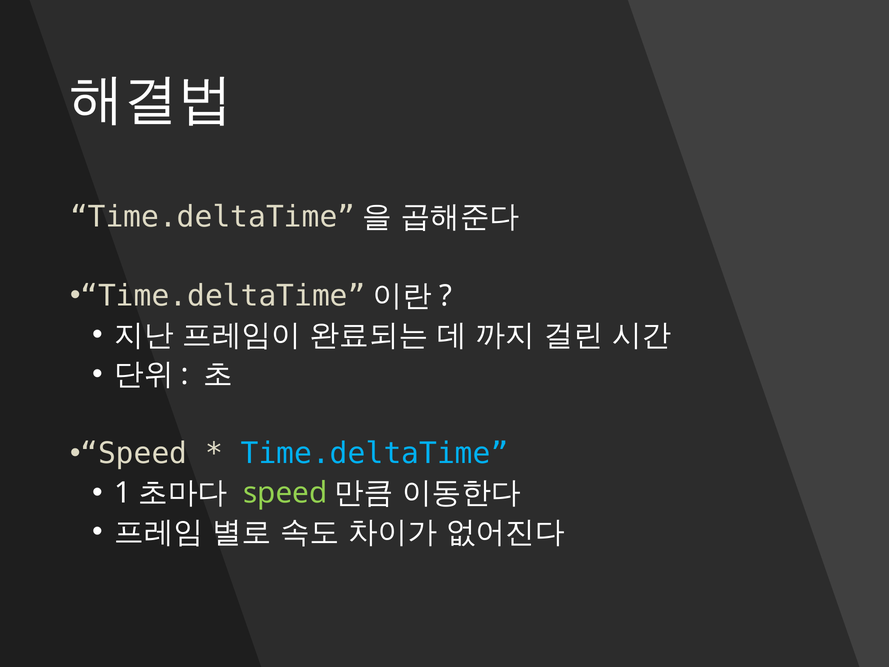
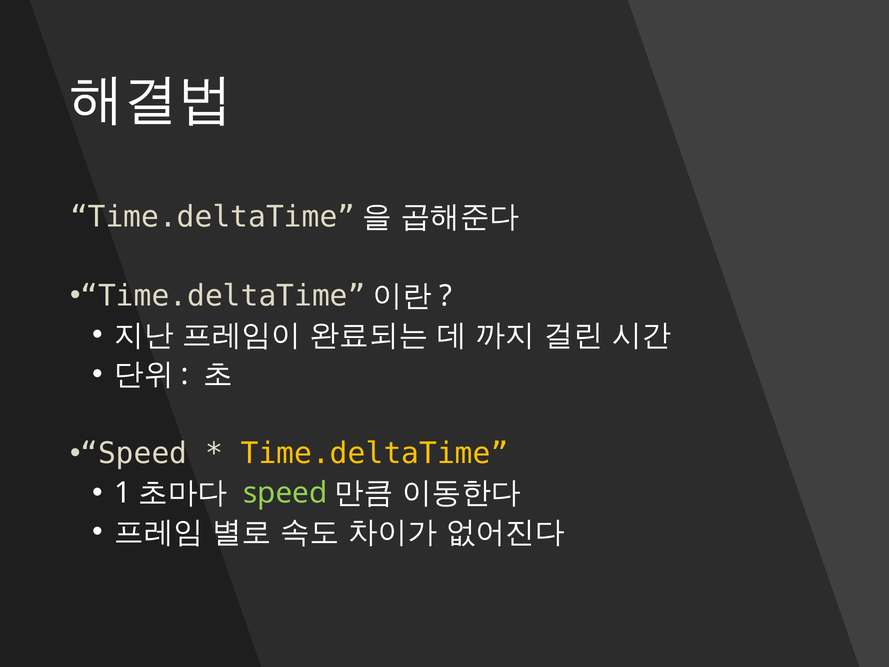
Time.deltaTime colour: light blue -> yellow
